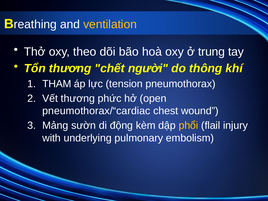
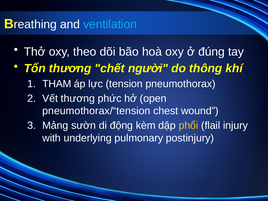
ventilation colour: yellow -> light blue
trung: trung -> đúng
pneumothorax/“cardiac: pneumothorax/“cardiac -> pneumothorax/“tension
embolism: embolism -> postinjury
